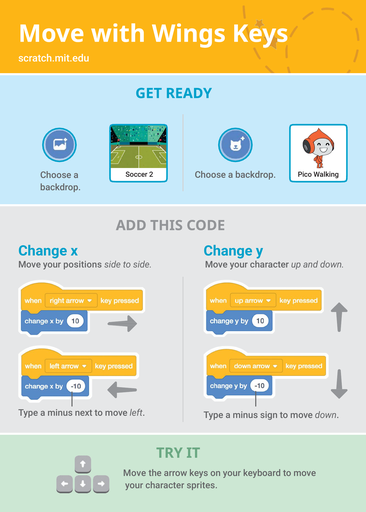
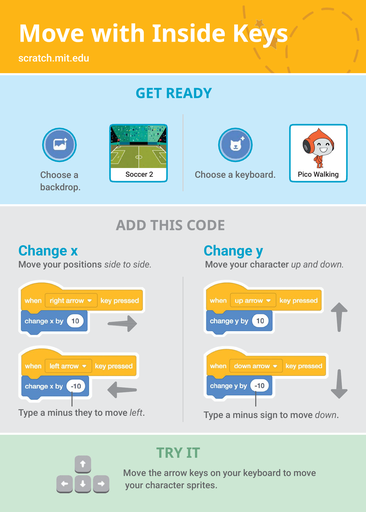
Wings: Wings -> Inside
backdrop at (256, 175): backdrop -> keyboard
next: next -> they
